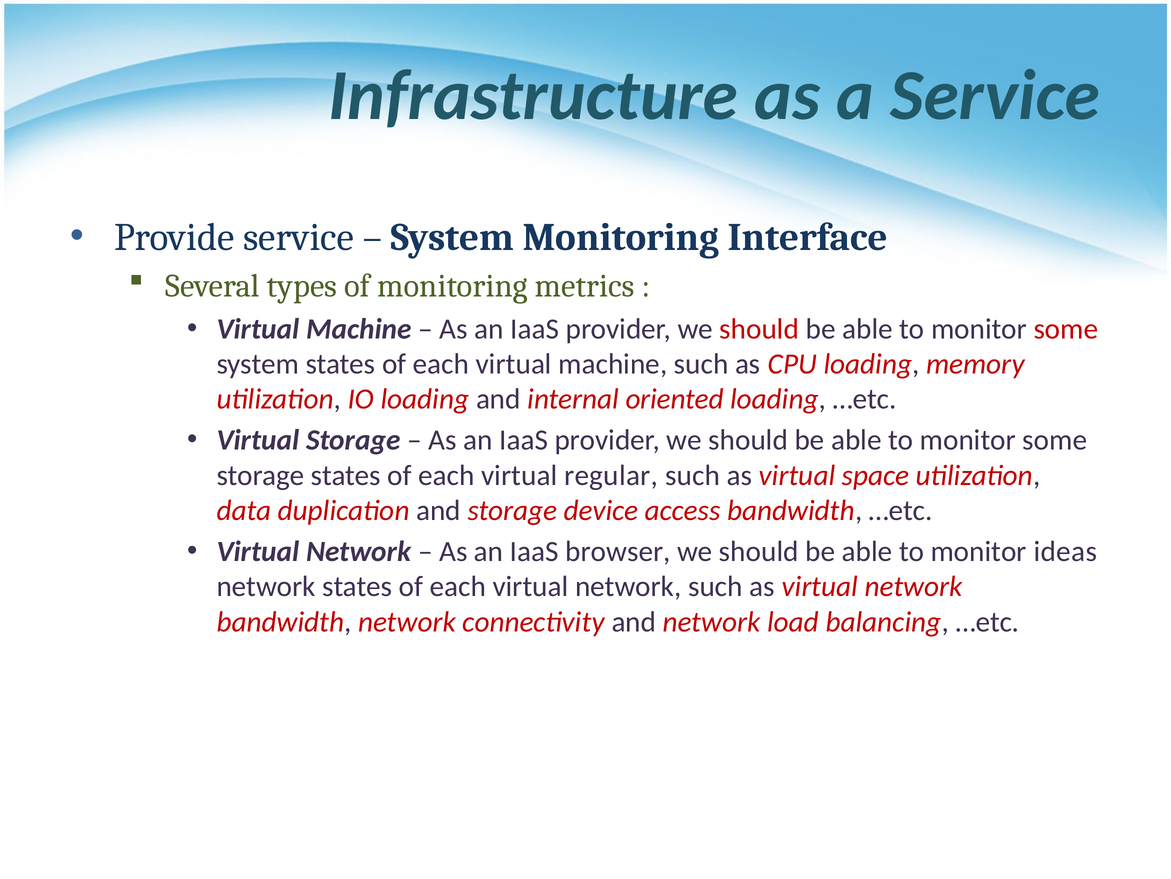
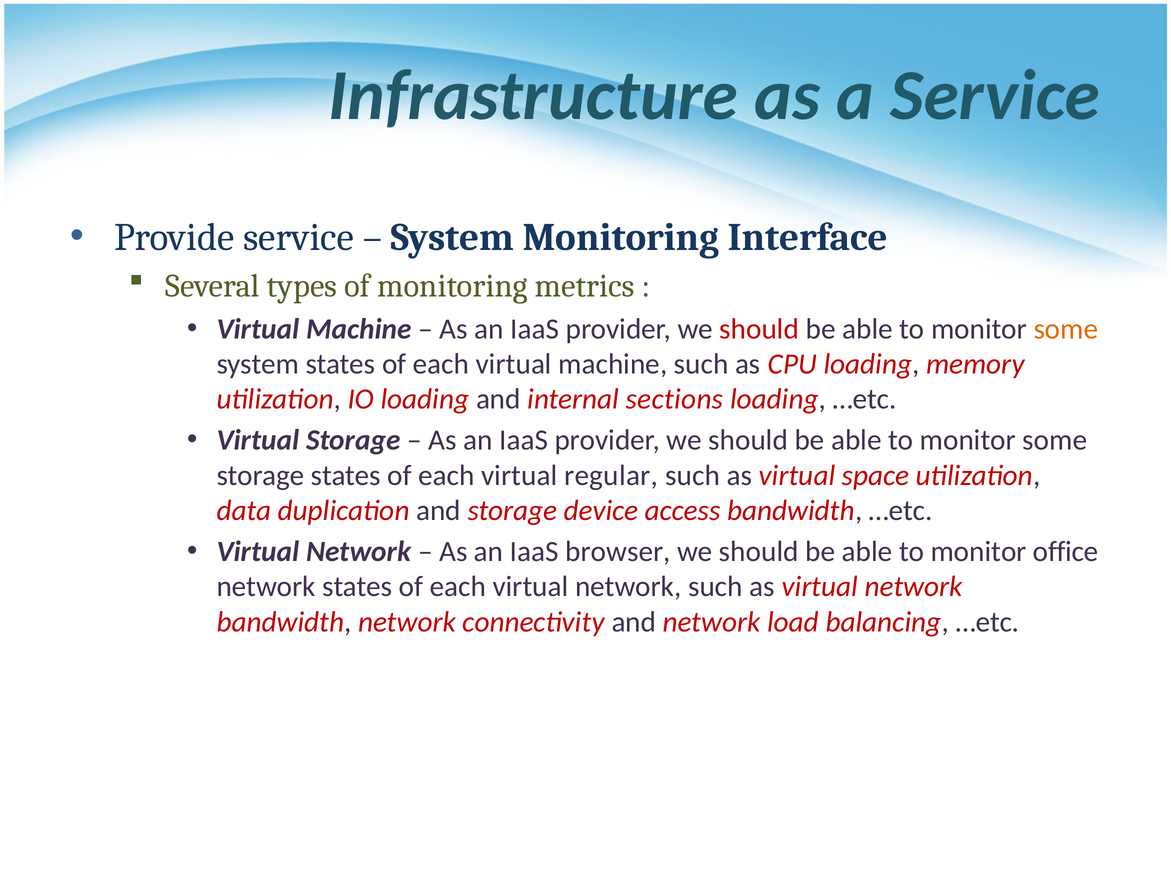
some at (1066, 329) colour: red -> orange
oriented: oriented -> sections
ideas: ideas -> office
